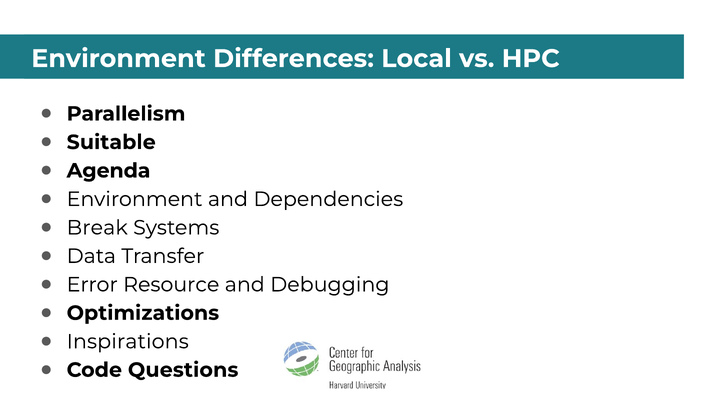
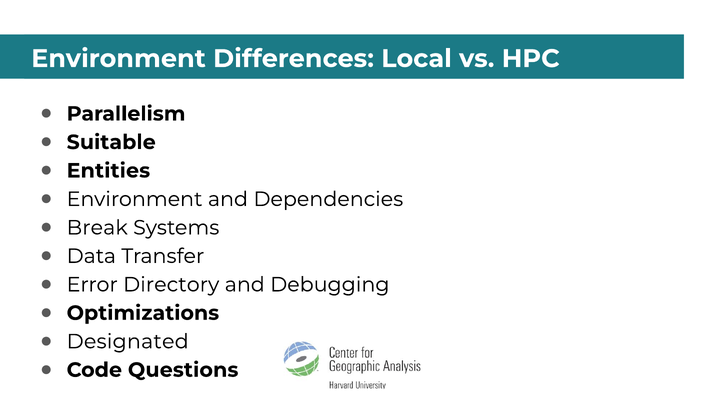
Agenda: Agenda -> Entities
Resource: Resource -> Directory
Inspirations: Inspirations -> Designated
